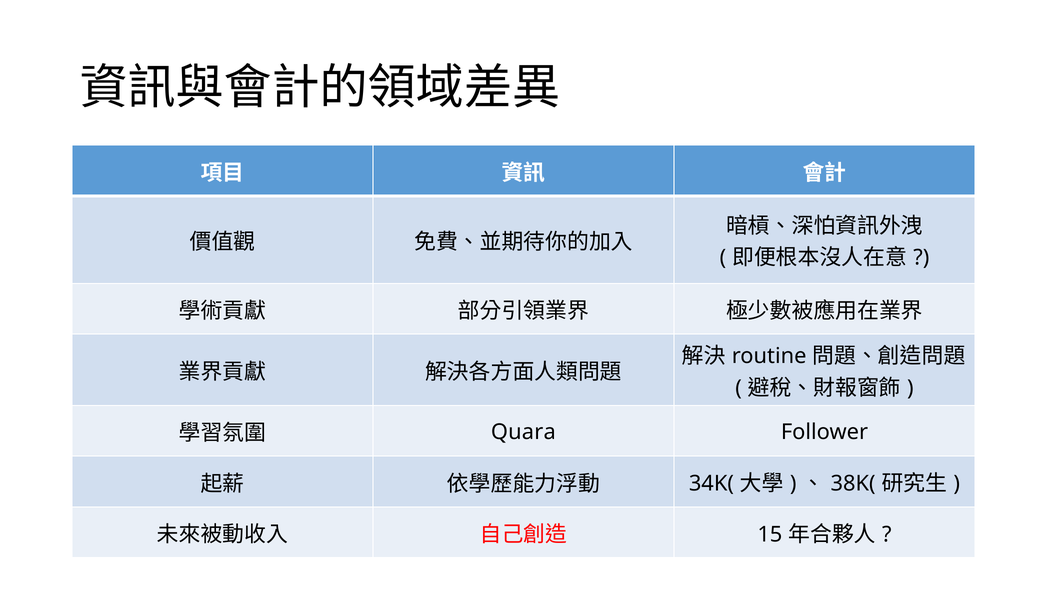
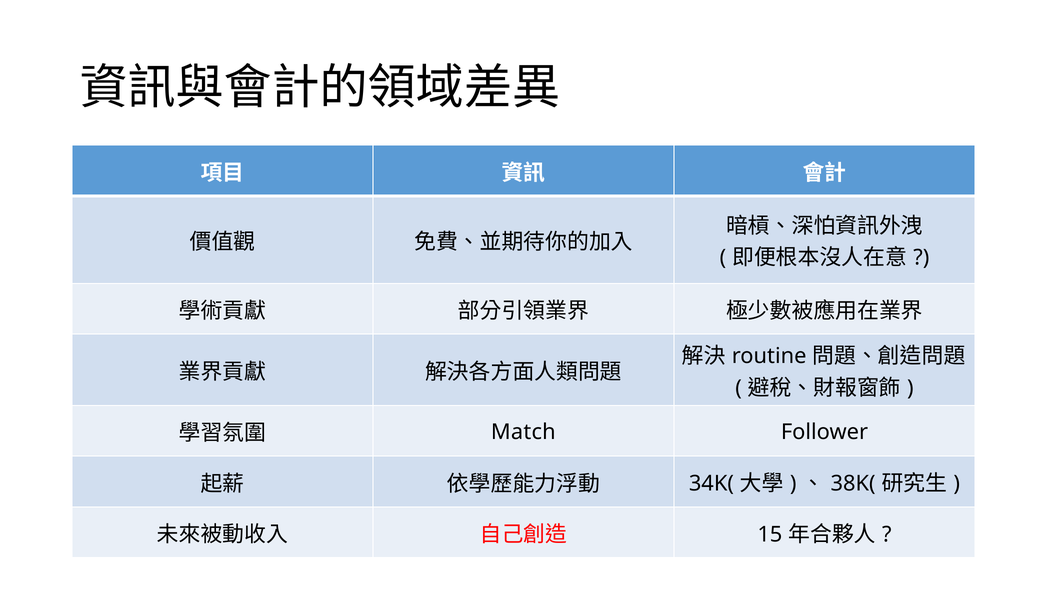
Quara: Quara -> Match
